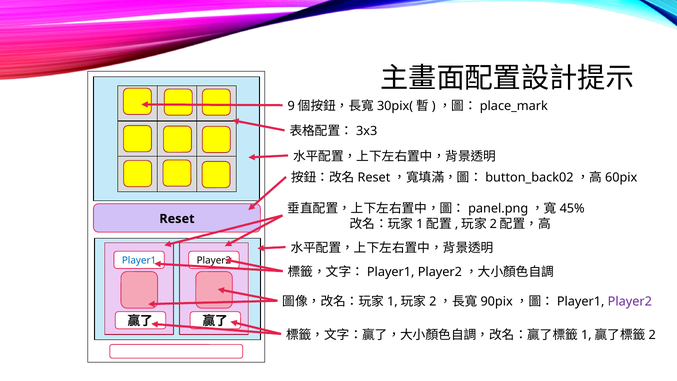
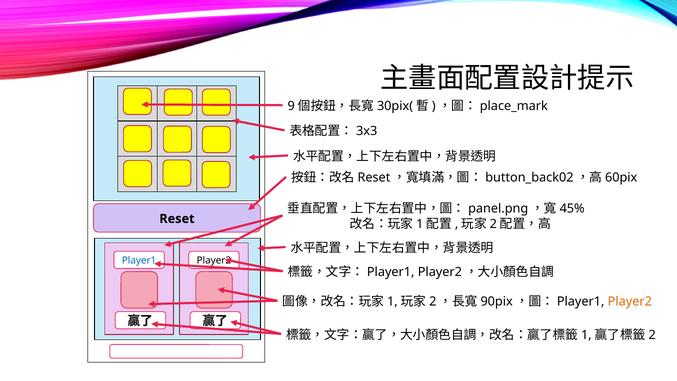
Player2 at (630, 301) colour: purple -> orange
